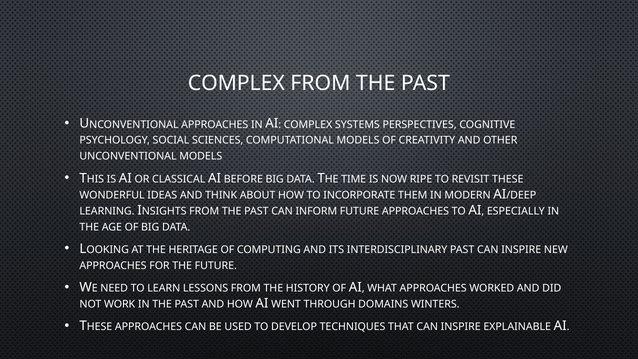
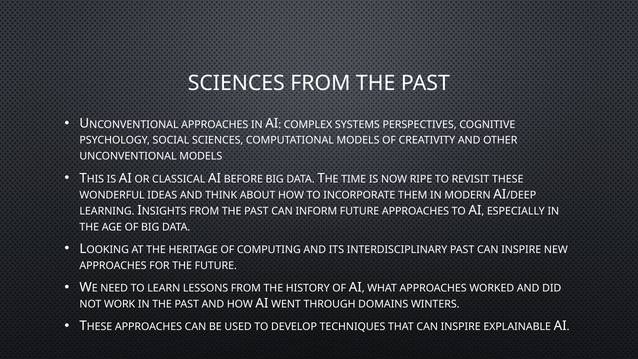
COMPLEX at (236, 83): COMPLEX -> SCIENCES
